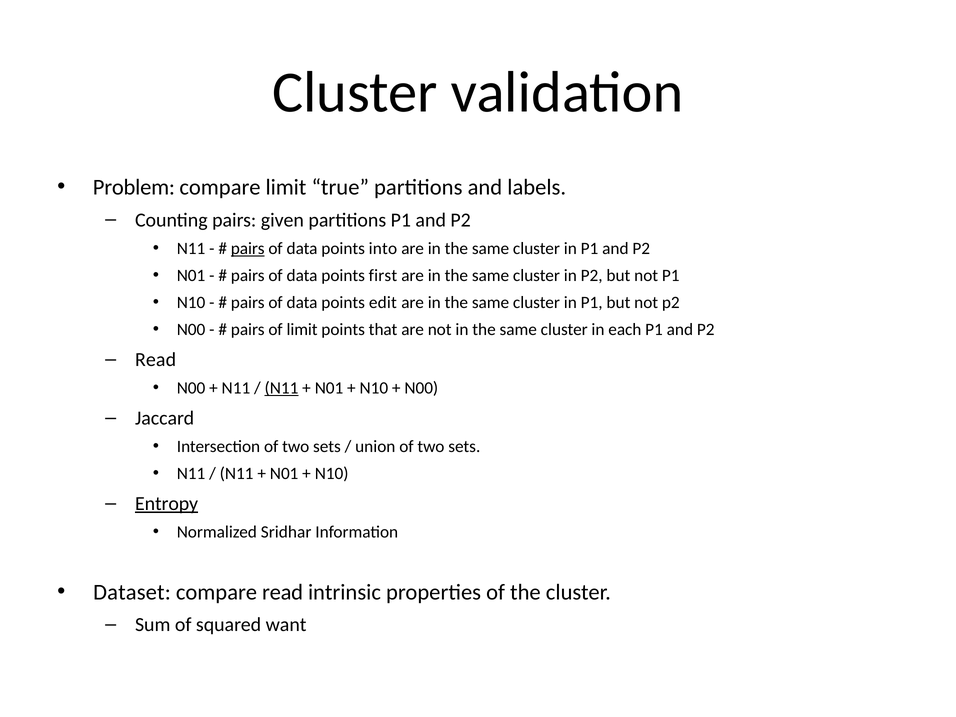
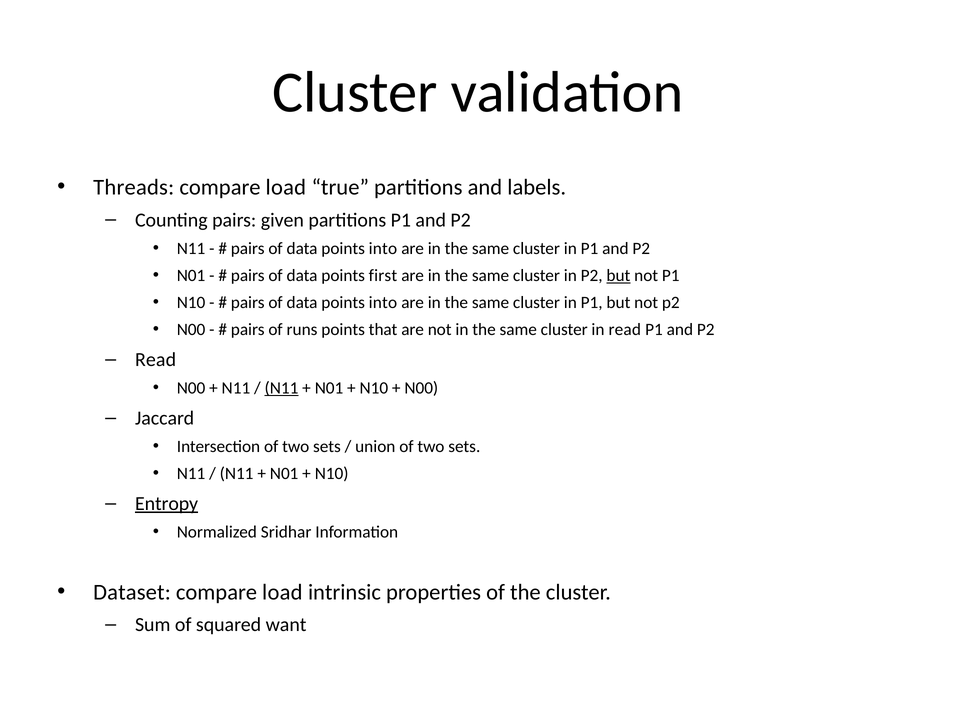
Problem: Problem -> Threads
limit at (286, 187): limit -> load
pairs at (248, 248) underline: present -> none
but at (618, 276) underline: none -> present
edit at (383, 303): edit -> into
of limit: limit -> runs
in each: each -> read
read at (283, 592): read -> load
